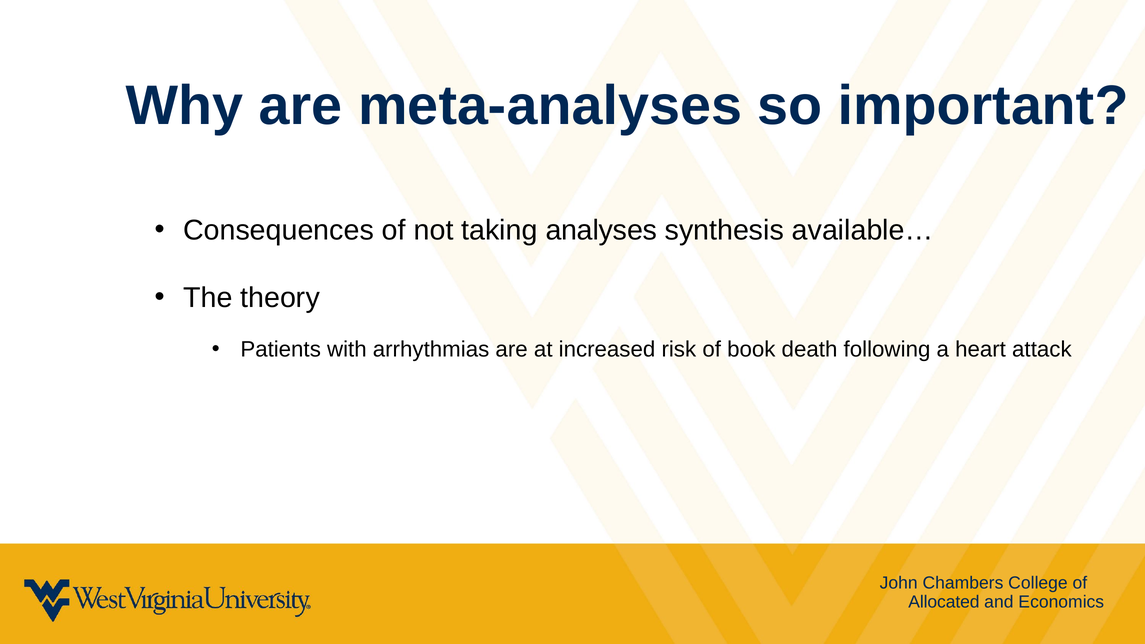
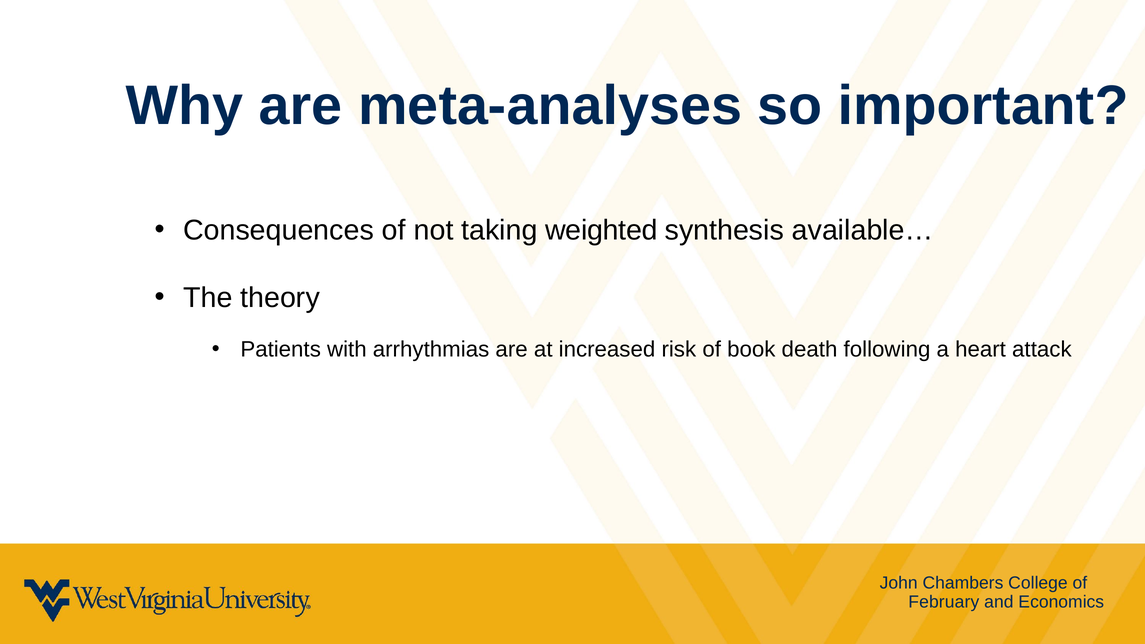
analyses: analyses -> weighted
Allocated: Allocated -> February
